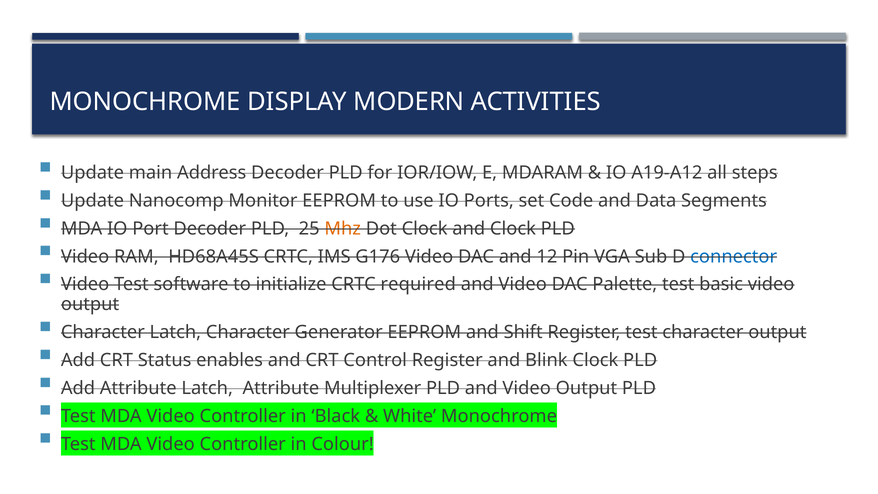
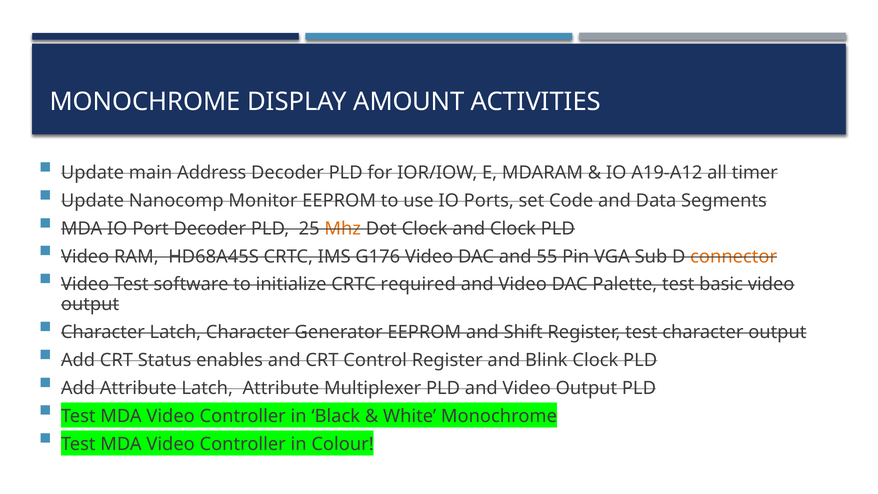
MODERN: MODERN -> AMOUNT
steps: steps -> timer
12: 12 -> 55
connector colour: blue -> orange
